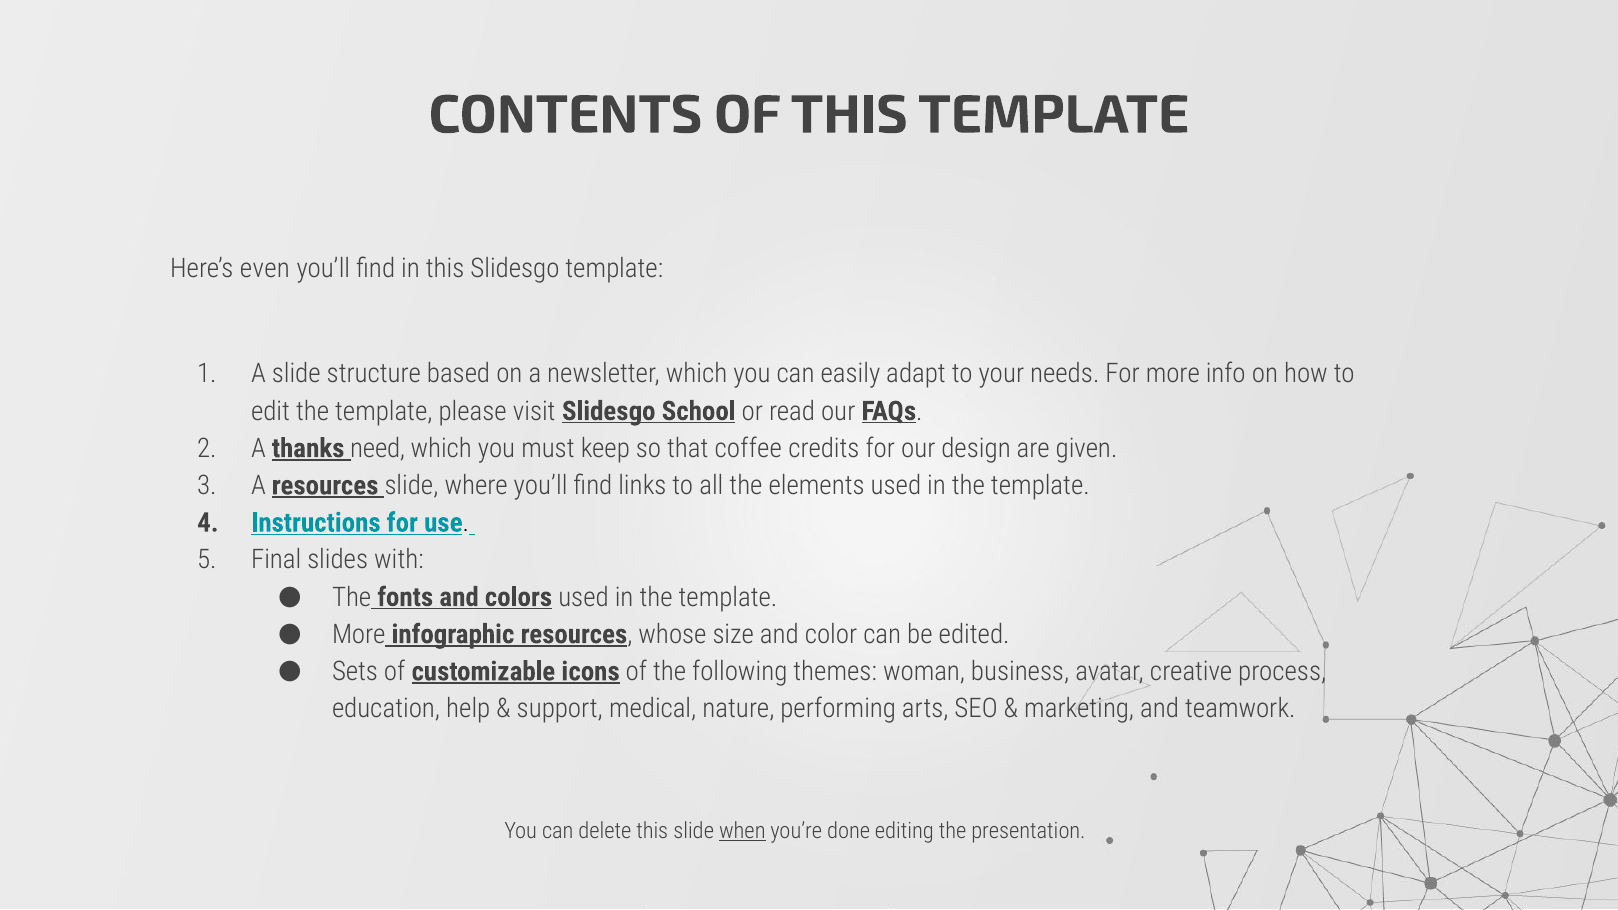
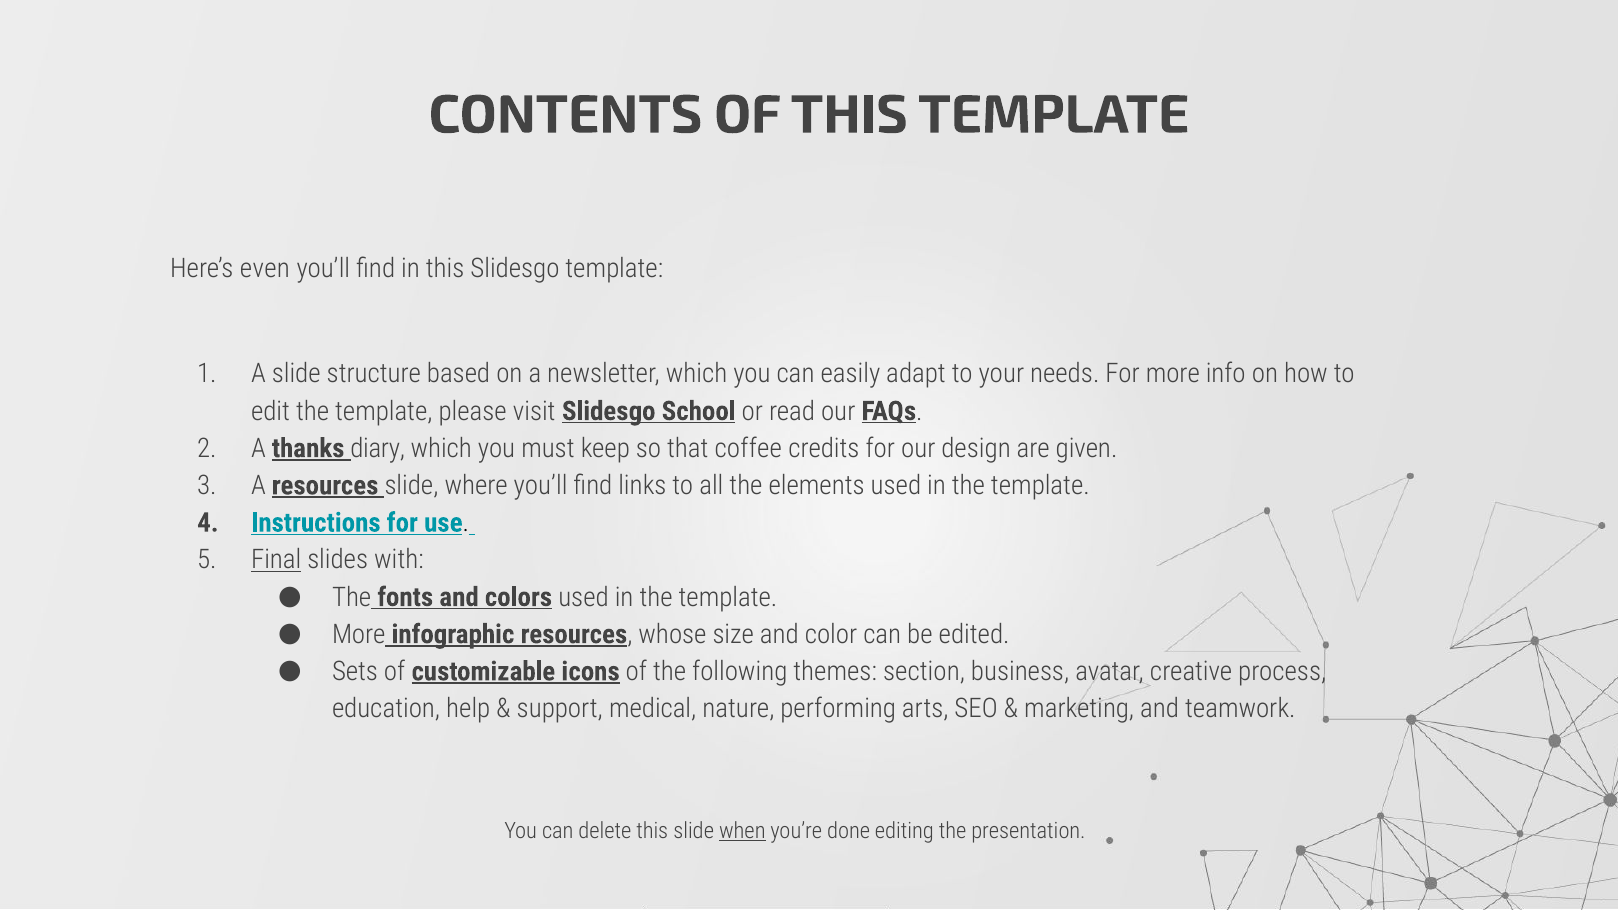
need: need -> diary
Final underline: none -> present
woman: woman -> section
